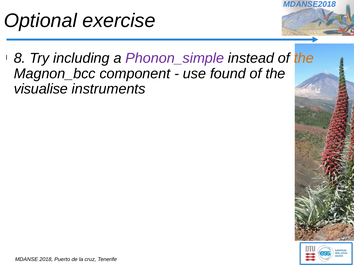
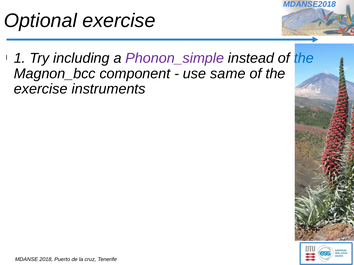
8: 8 -> 1
the at (304, 58) colour: orange -> blue
found: found -> same
visualise at (41, 89): visualise -> exercise
